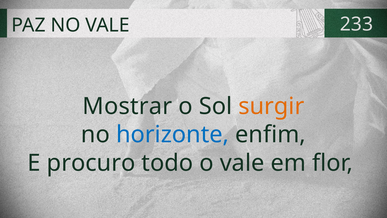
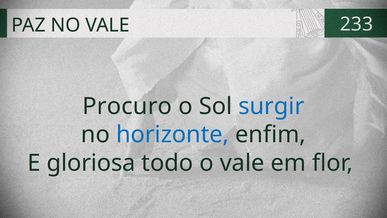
Mostrar: Mostrar -> Procuro
surgir colour: orange -> blue
procuro: procuro -> gloriosa
